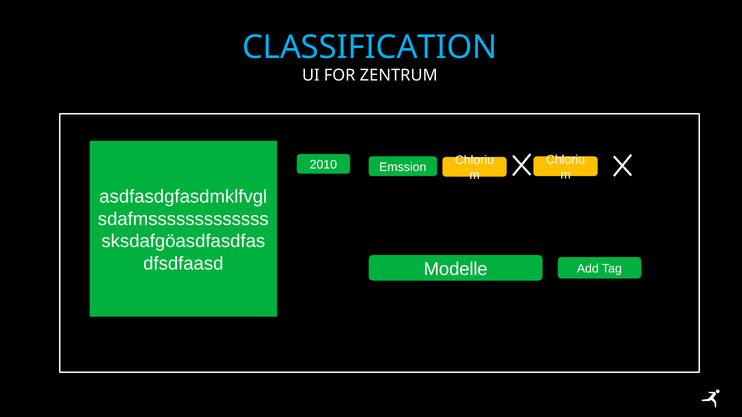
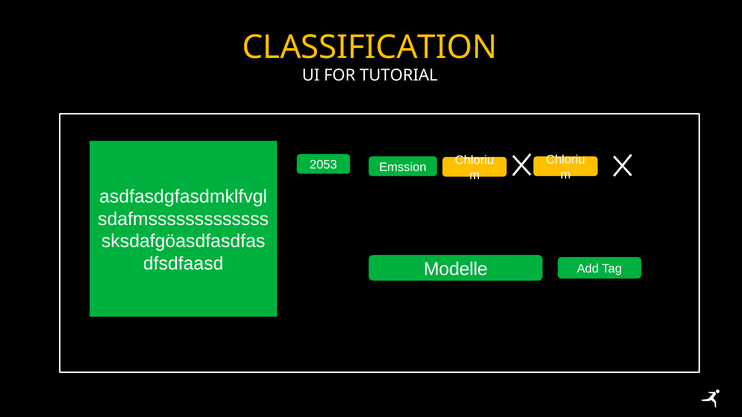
CLASSIFICATION colour: light blue -> yellow
ZENTRUM: ZENTRUM -> TUTORIAL
2010: 2010 -> 2053
